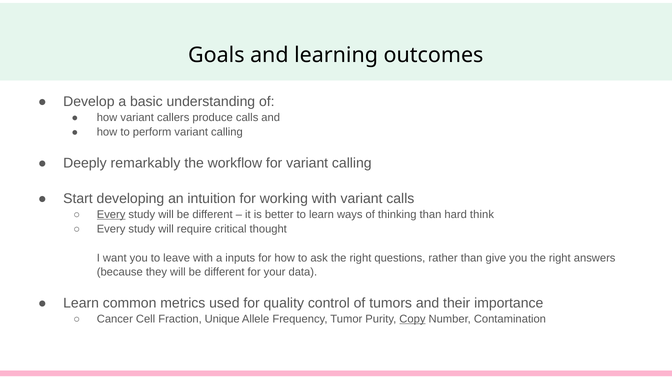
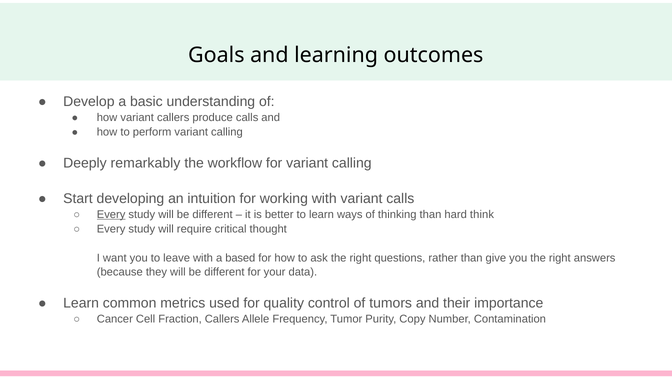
inputs: inputs -> based
Fraction Unique: Unique -> Callers
Copy underline: present -> none
